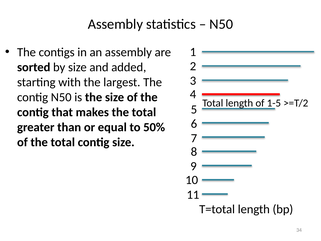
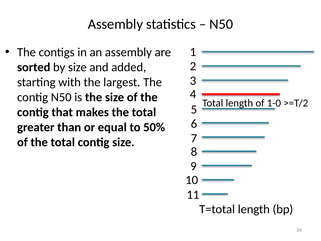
1-5: 1-5 -> 1-0
